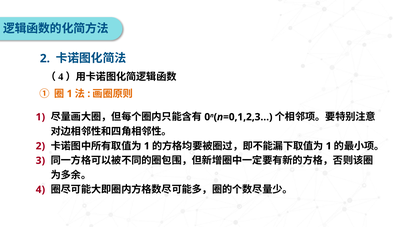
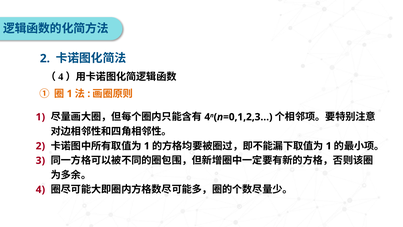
0 at (207, 117): 0 -> 4
